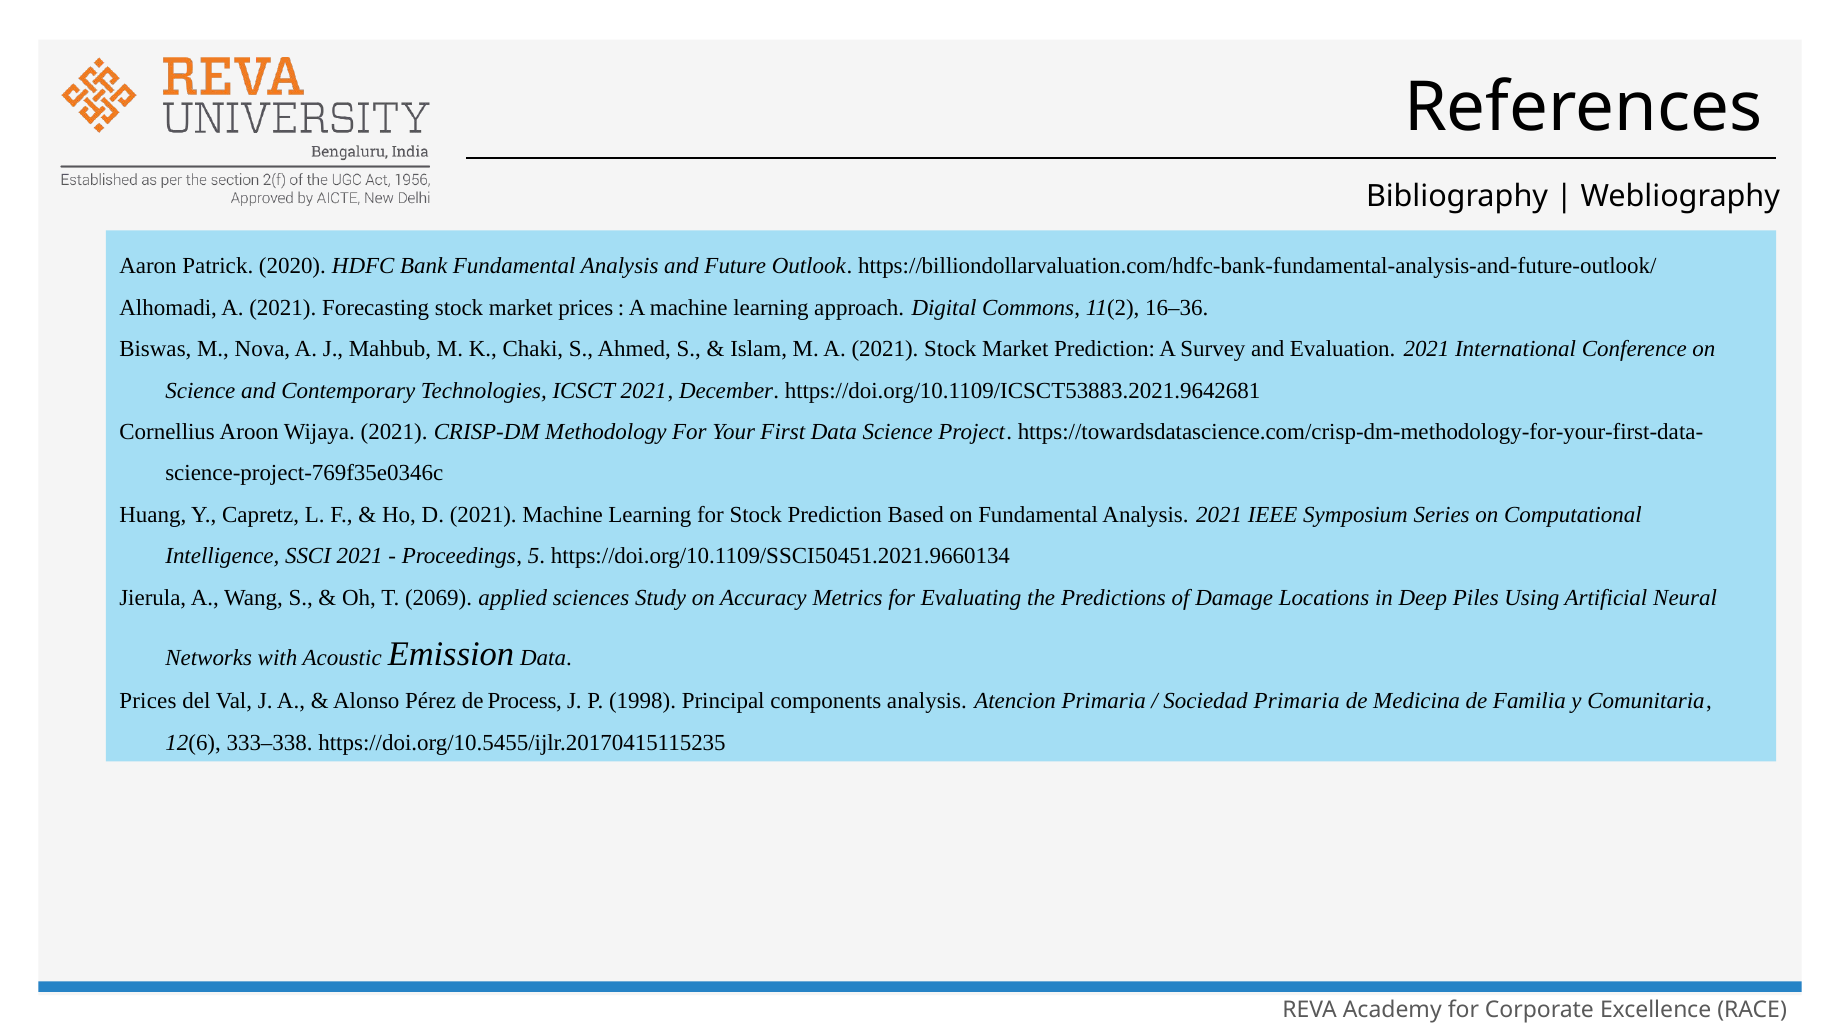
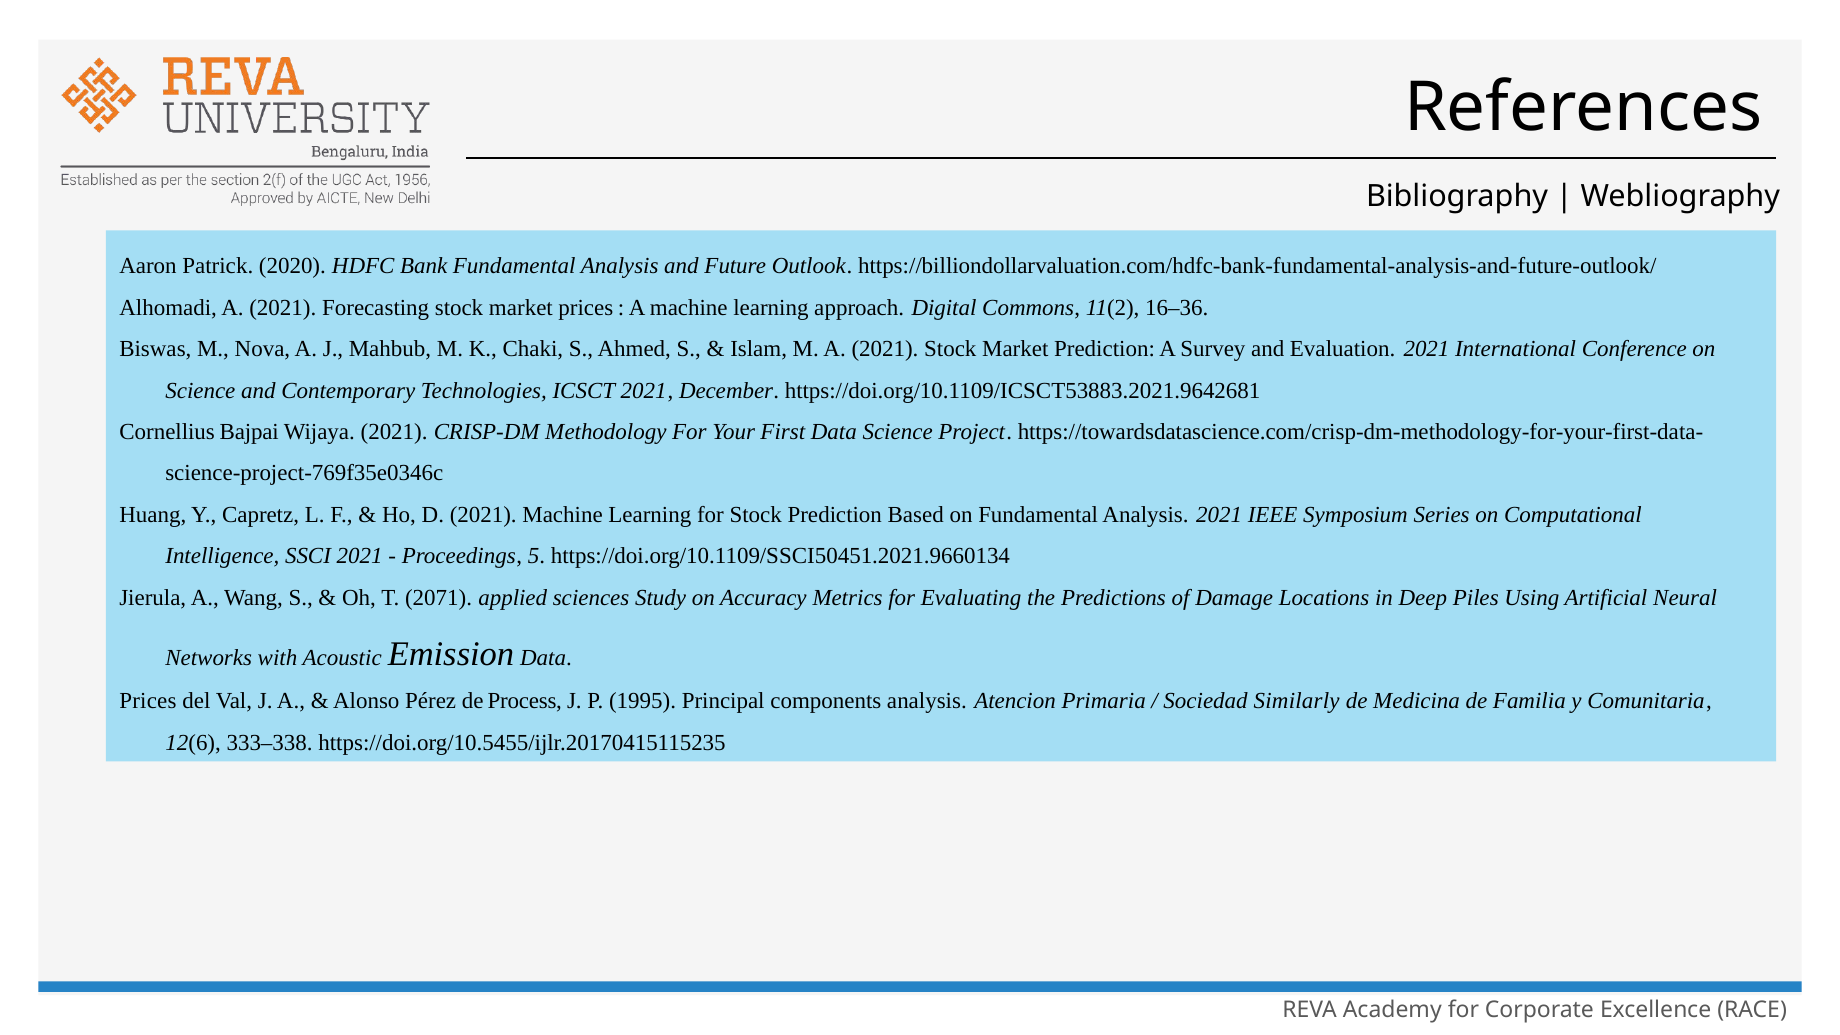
Aroon: Aroon -> Bajpai
2069: 2069 -> 2071
1998: 1998 -> 1995
Sociedad Primaria: Primaria -> Similarly
